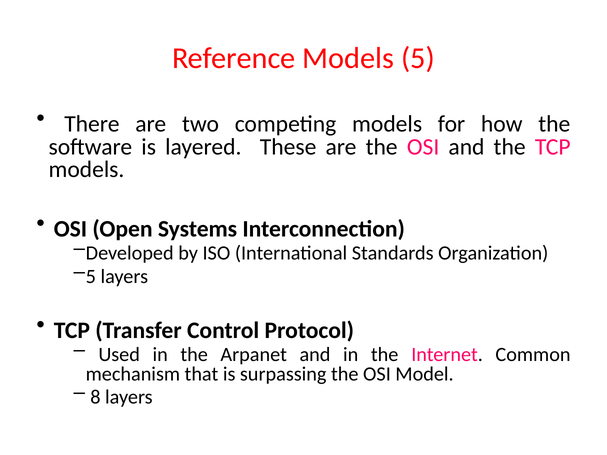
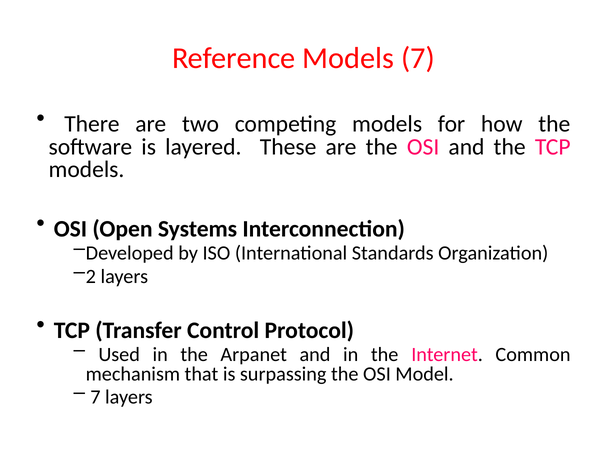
Models 5: 5 -> 7
5 at (91, 277): 5 -> 2
8 at (95, 398): 8 -> 7
